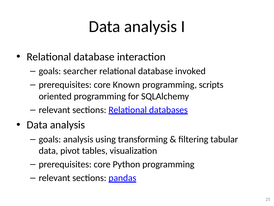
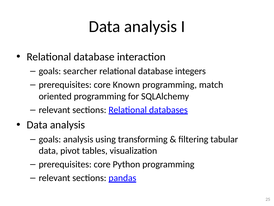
invoked: invoked -> integers
scripts: scripts -> match
